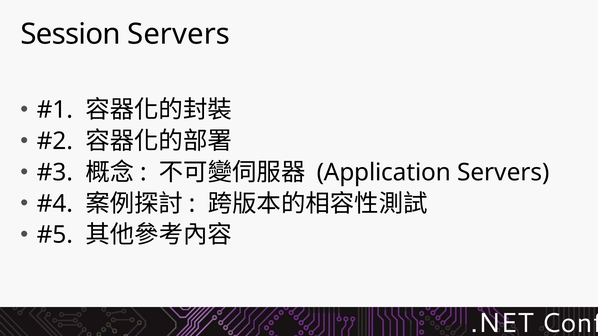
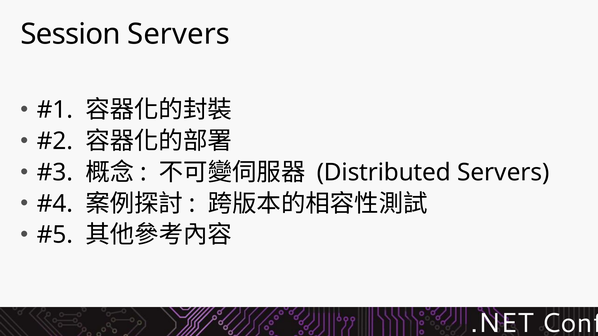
Application: Application -> Distributed
